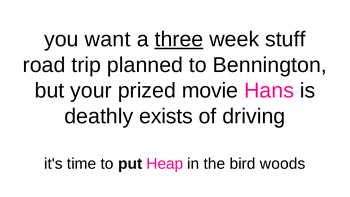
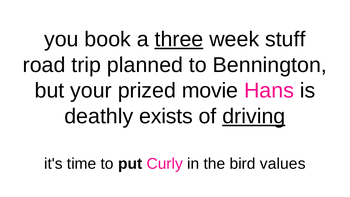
want: want -> book
driving underline: none -> present
Heap: Heap -> Curly
woods: woods -> values
